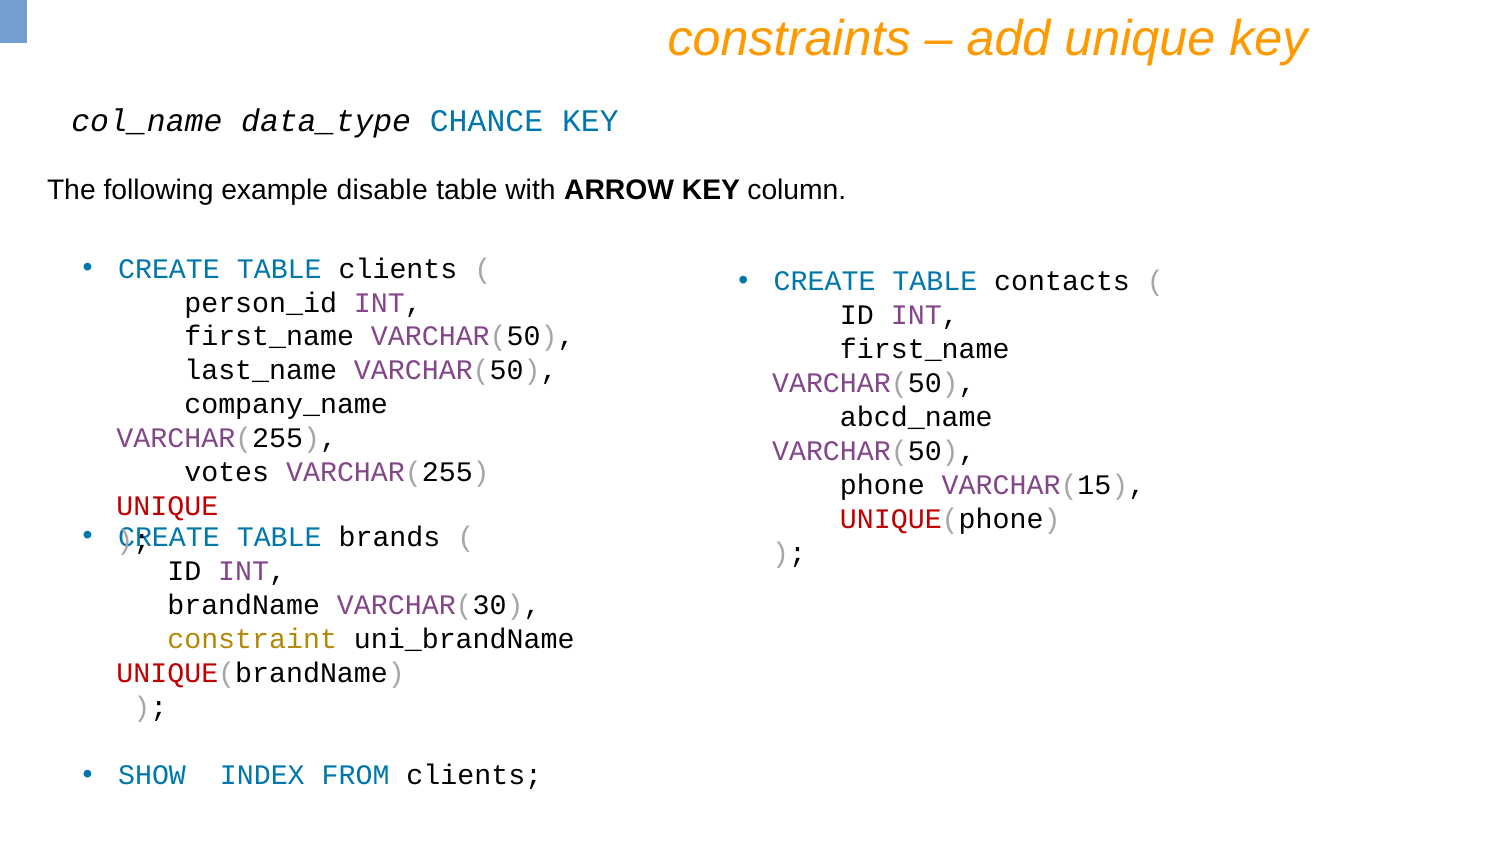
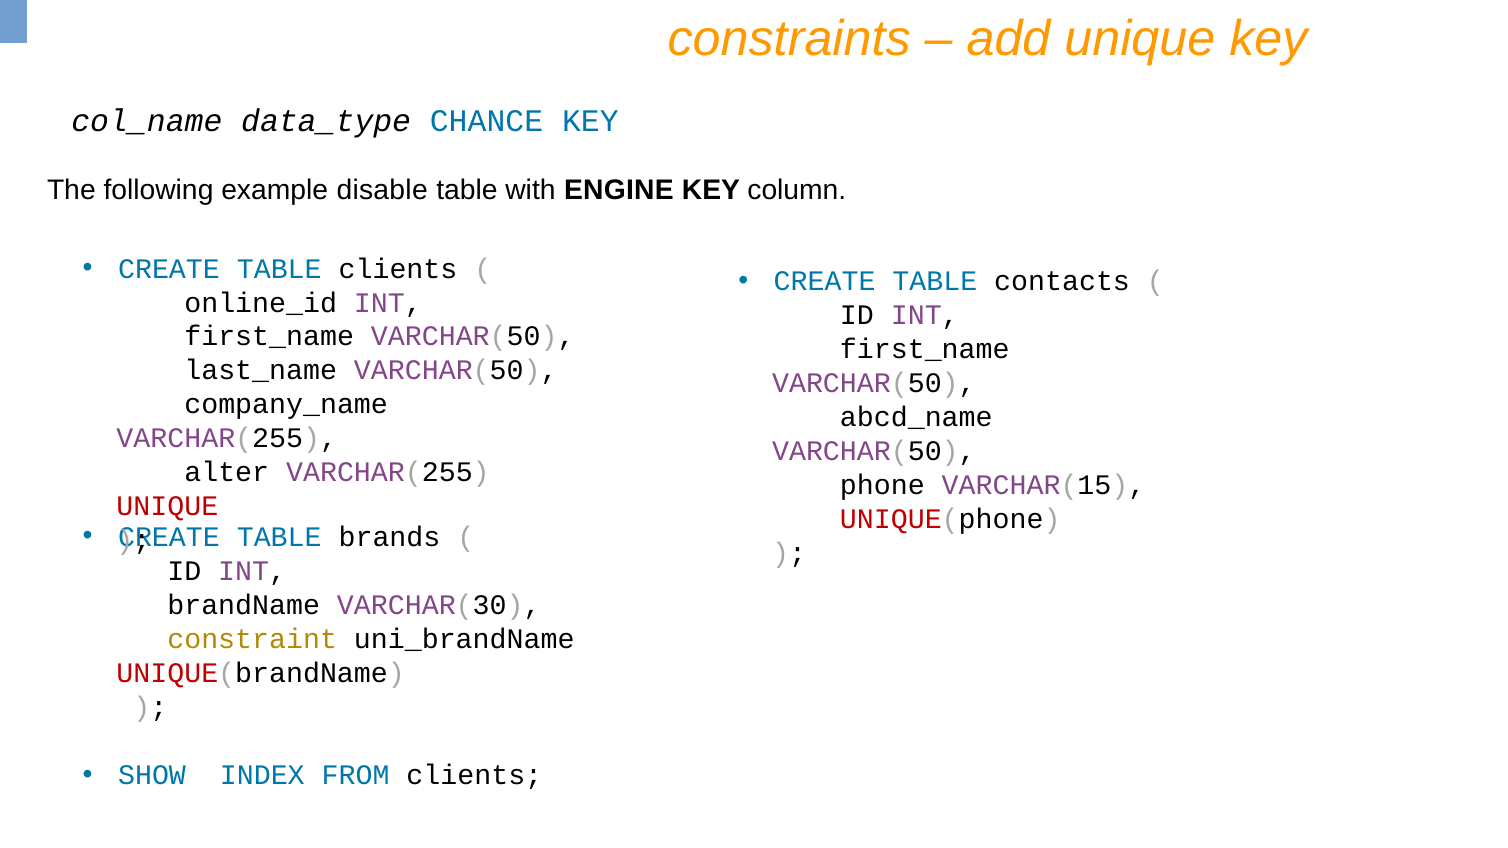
ARROW: ARROW -> ENGINE
person_id: person_id -> online_id
votes: votes -> alter
